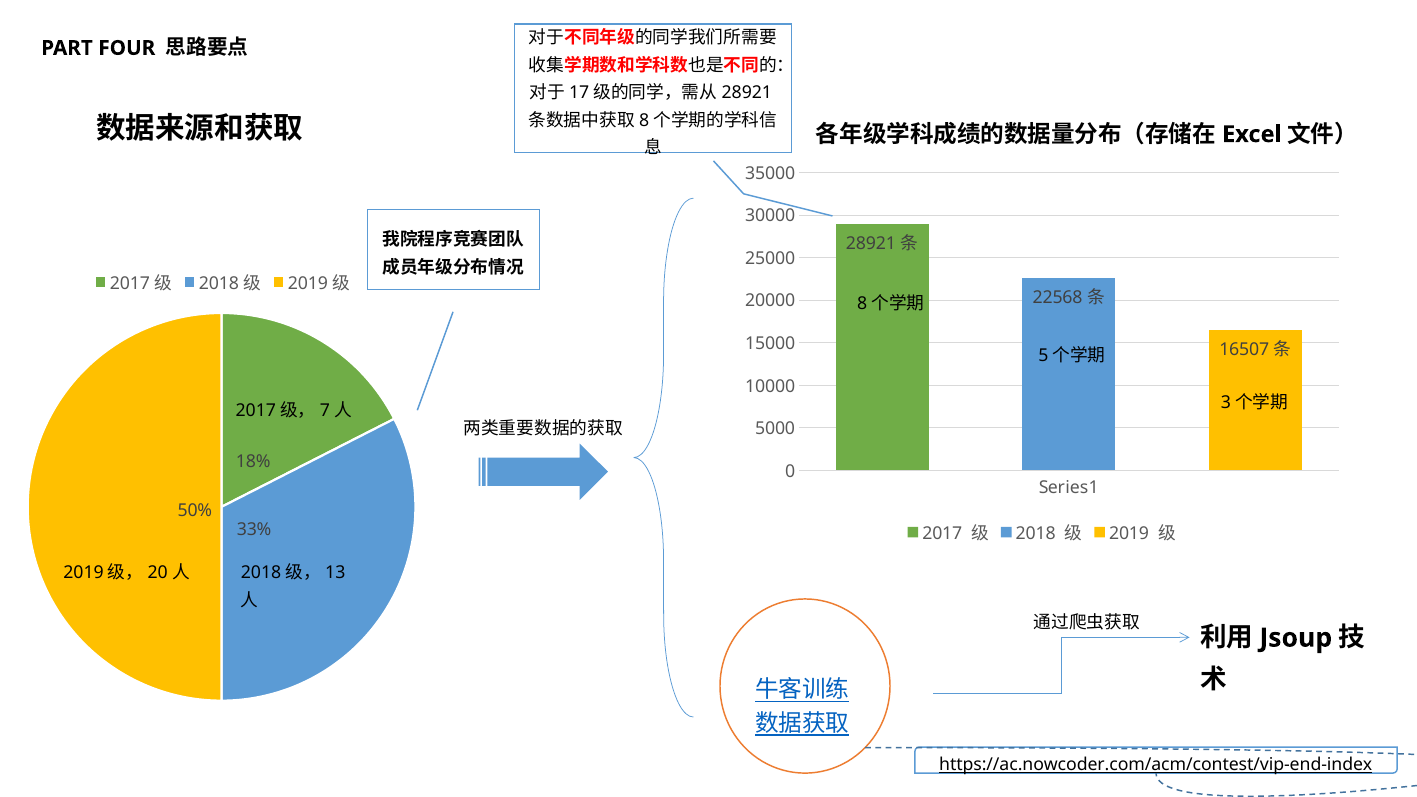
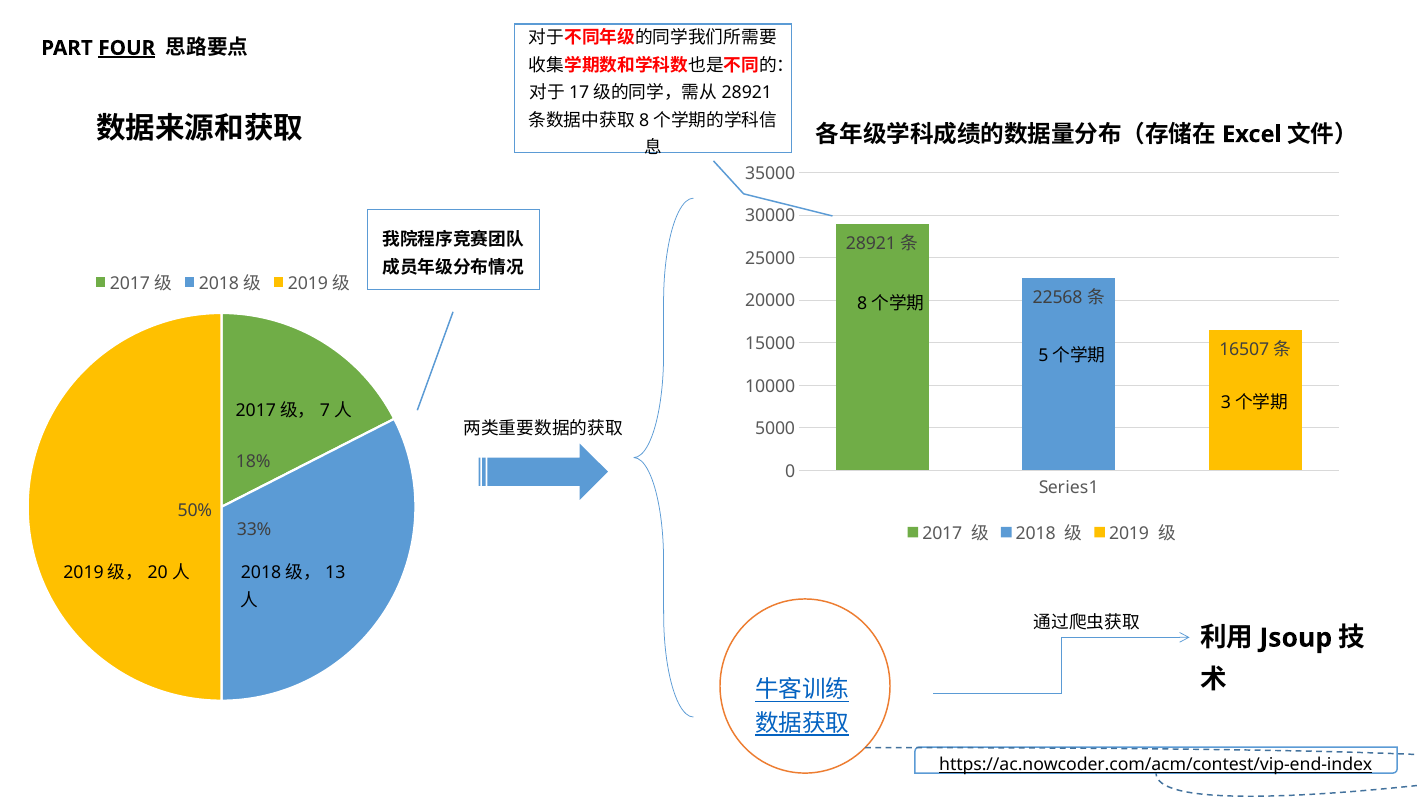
FOUR underline: none -> present
